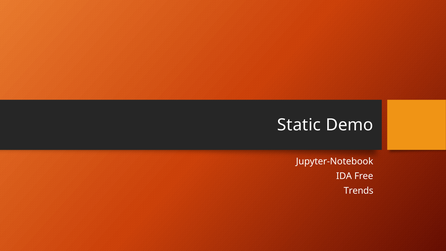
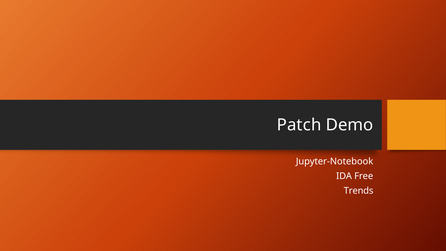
Static: Static -> Patch
